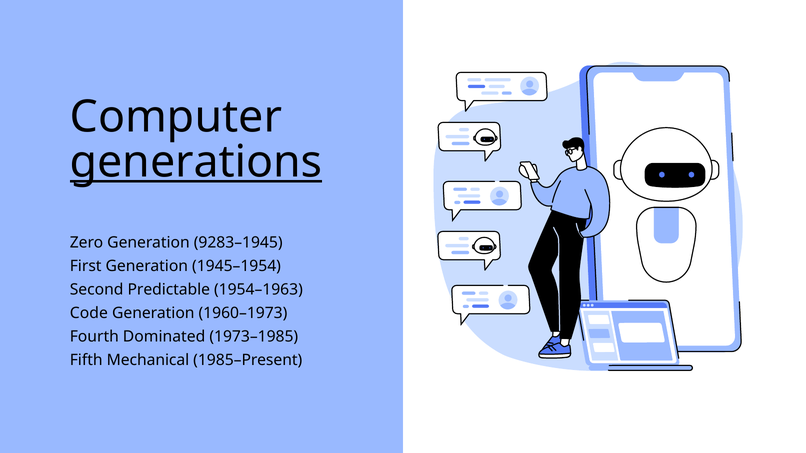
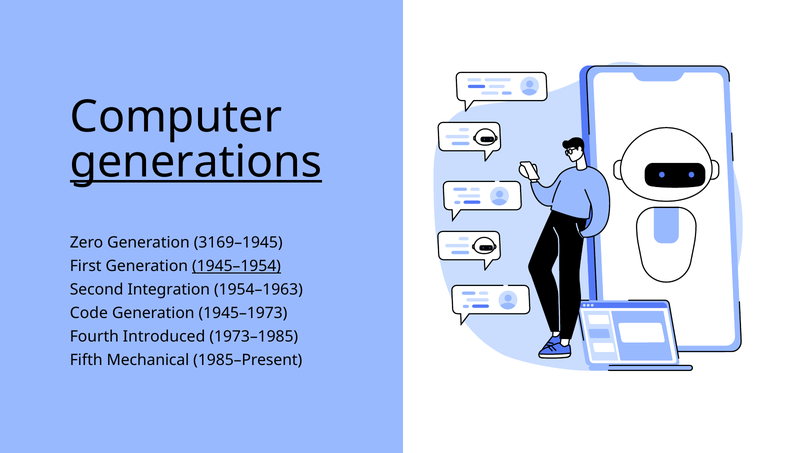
9283–1945: 9283–1945 -> 3169–1945
1945–1954 underline: none -> present
Predictable: Predictable -> Integration
1960–1973: 1960–1973 -> 1945–1973
Dominated: Dominated -> Introduced
